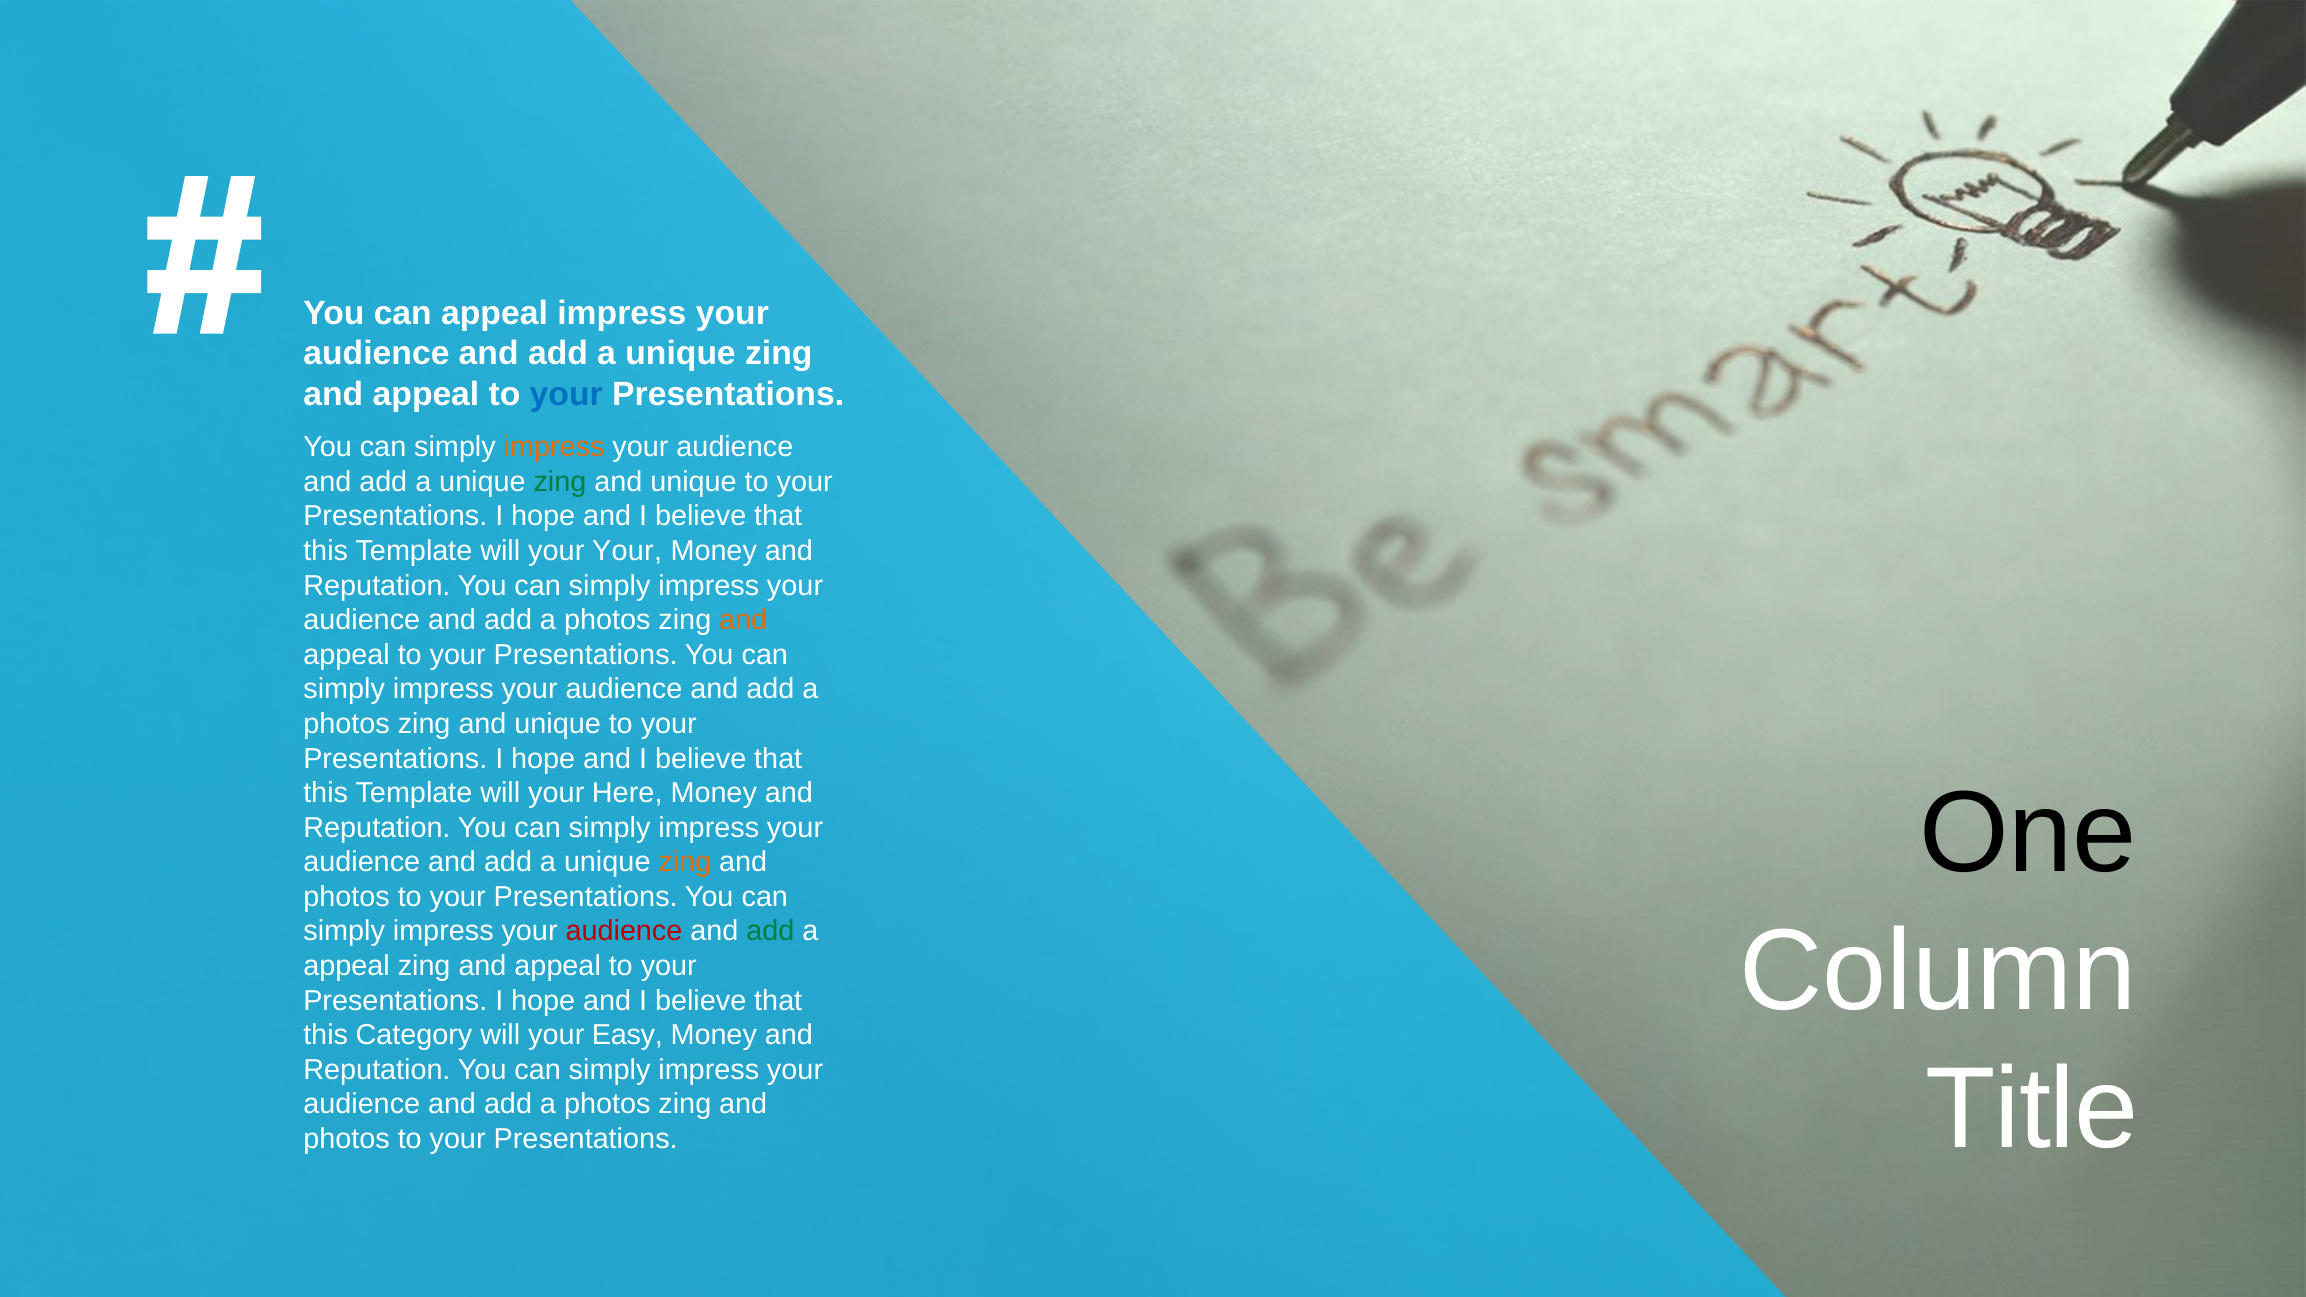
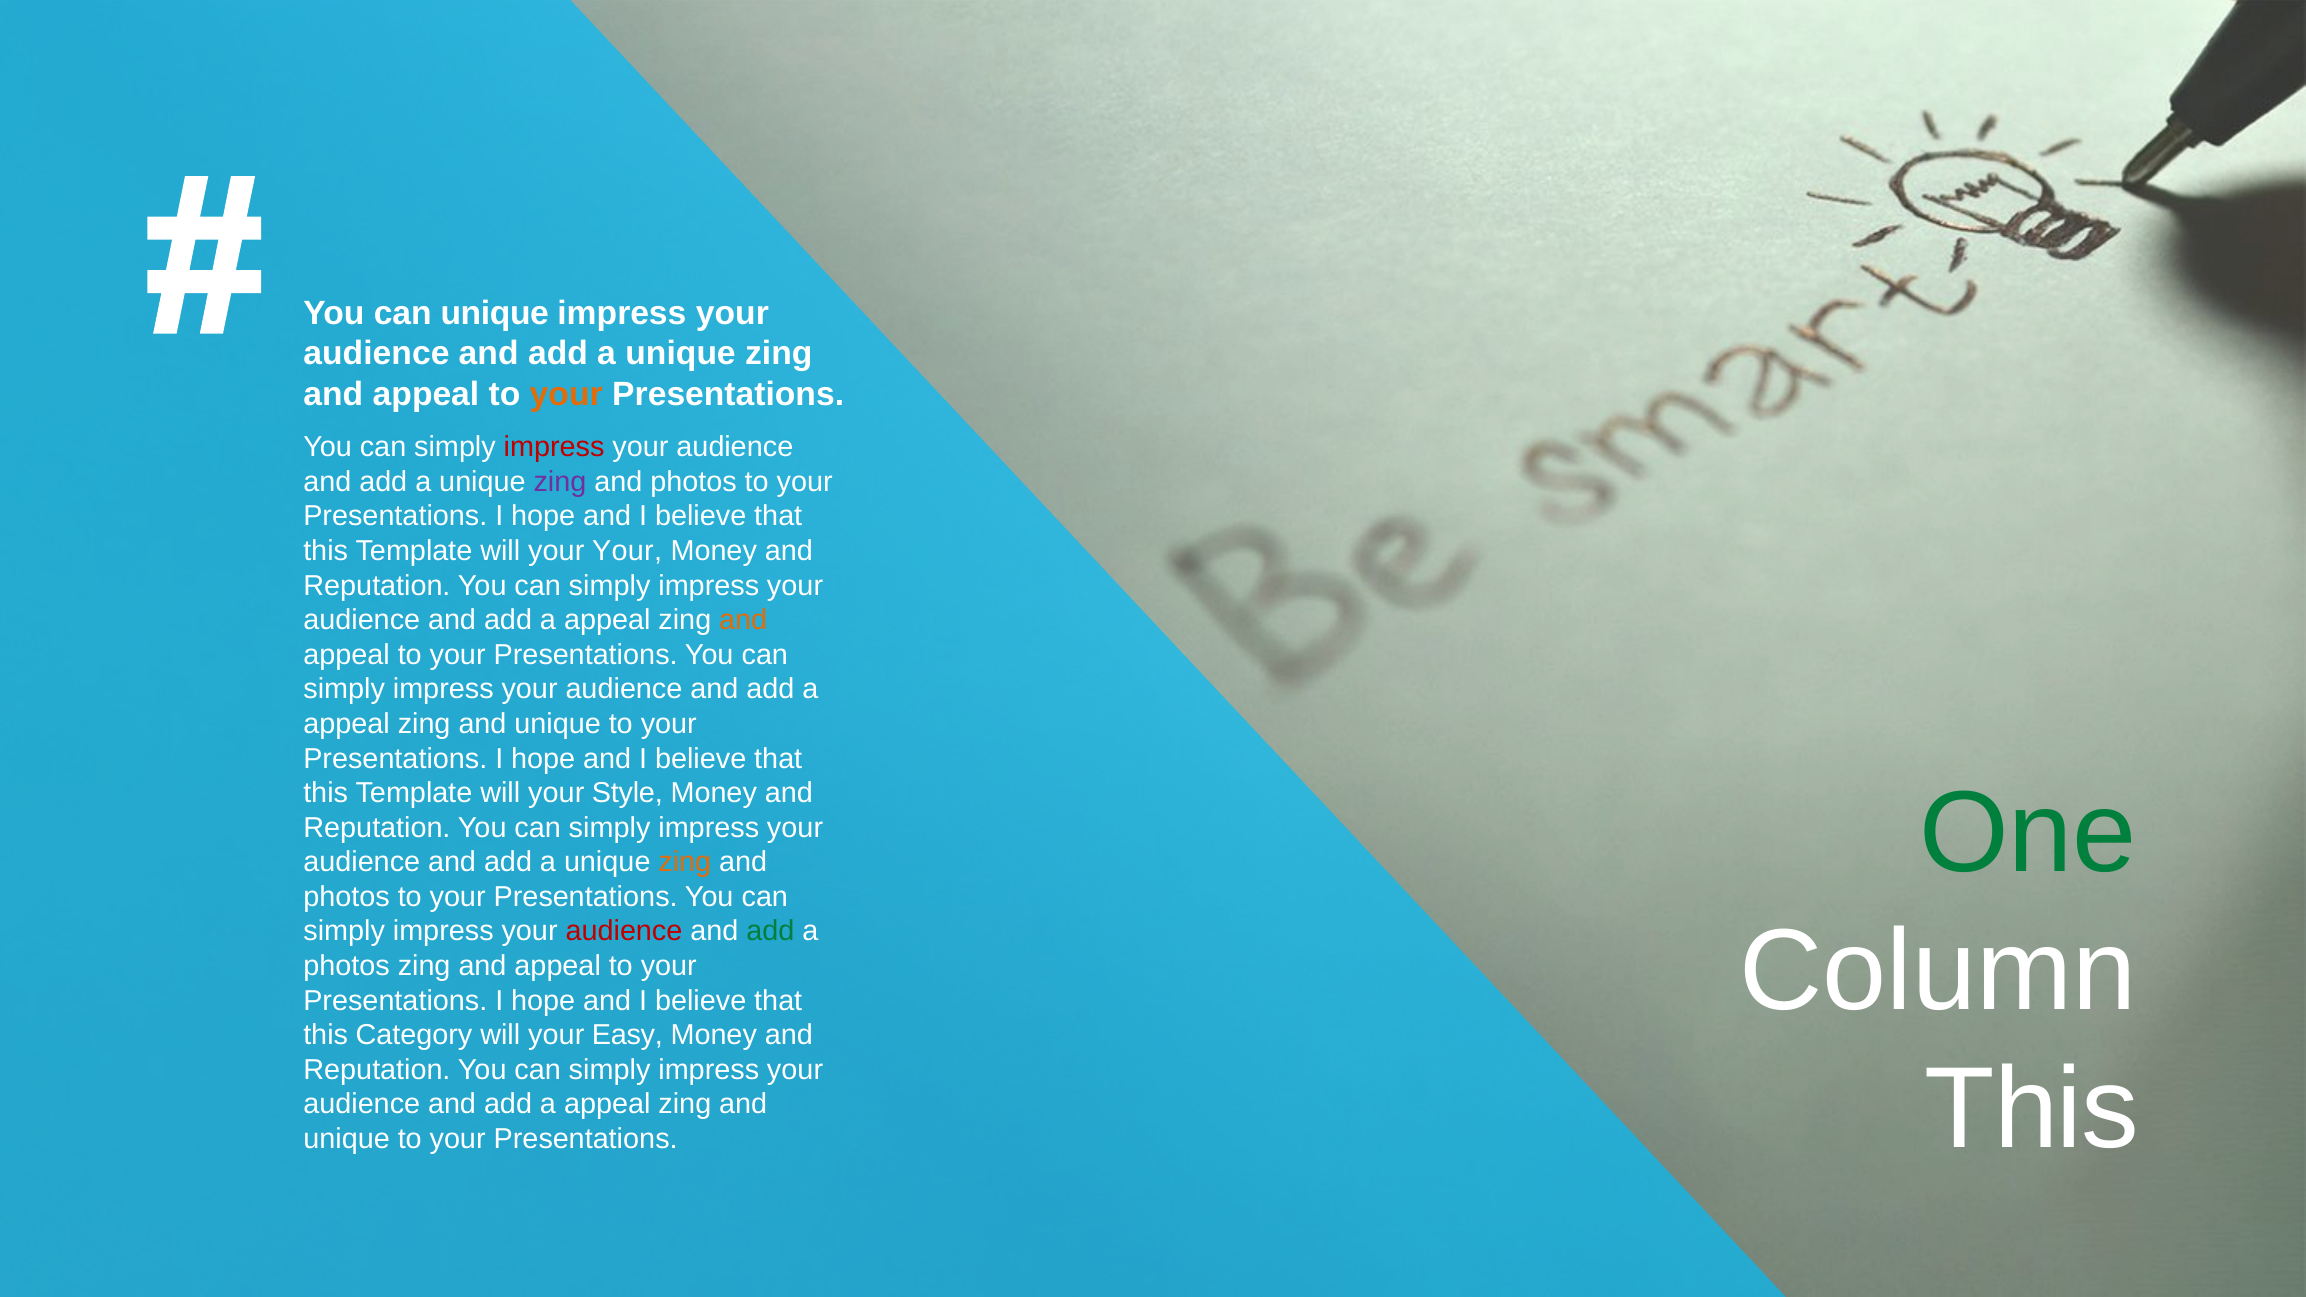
can appeal: appeal -> unique
your at (566, 394) colour: blue -> orange
impress at (554, 447) colour: orange -> red
zing at (560, 482) colour: green -> purple
unique at (694, 482): unique -> photos
photos at (607, 620): photos -> appeal
photos at (347, 724): photos -> appeal
Here: Here -> Style
One colour: black -> green
appeal at (347, 966): appeal -> photos
Title at (2032, 1110): Title -> This
photos at (607, 1105): photos -> appeal
photos at (347, 1139): photos -> unique
